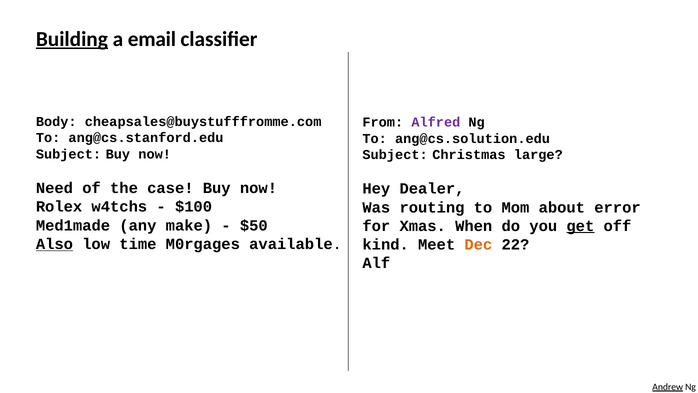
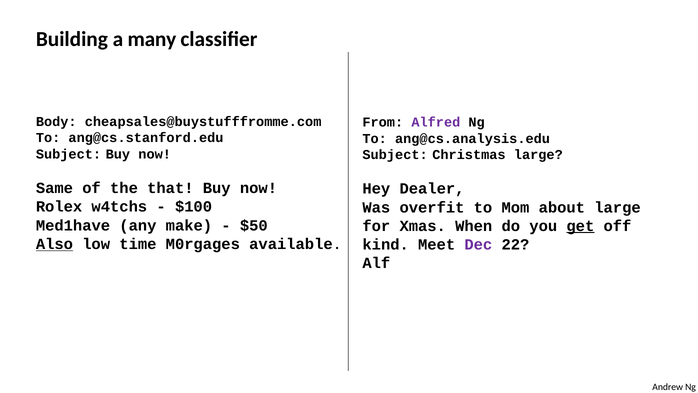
Building underline: present -> none
email: email -> many
ang@cs.solution.edu: ang@cs.solution.edu -> ang@cs.analysis.edu
Need: Need -> Same
case: case -> that
routing: routing -> overfit
about error: error -> large
Med1made: Med1made -> Med1have
Dec colour: orange -> purple
Andrew underline: present -> none
